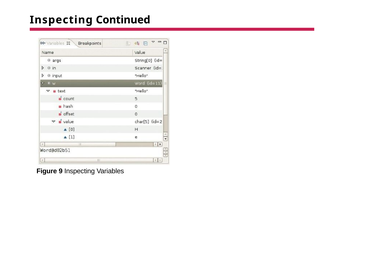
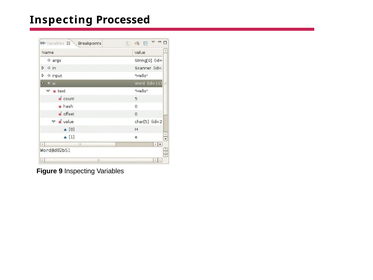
Continued: Continued -> Processed
